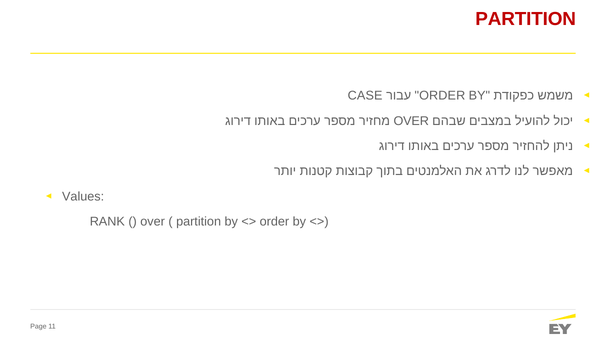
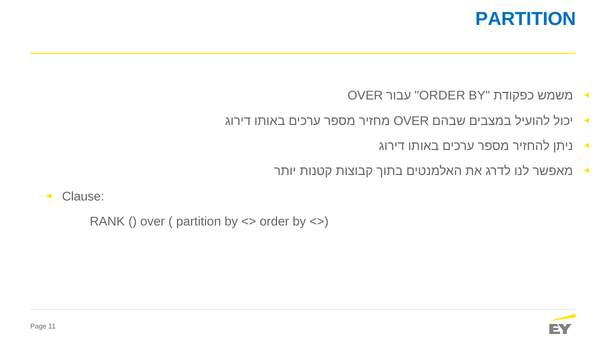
PARTITION at (526, 19) colour: red -> blue
CASE at (365, 96): CASE -> OVER
Values: Values -> Clause
